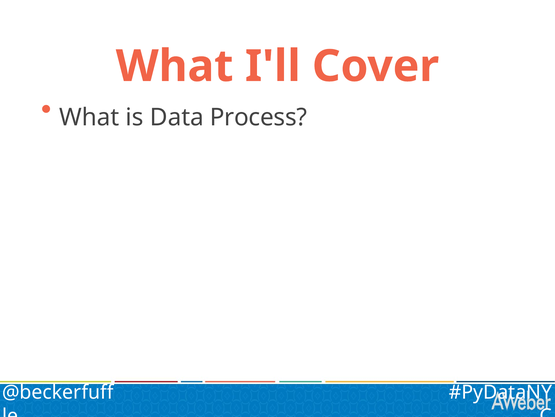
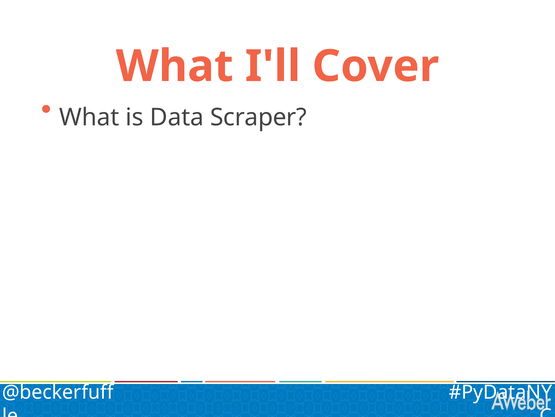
Process: Process -> Scraper
